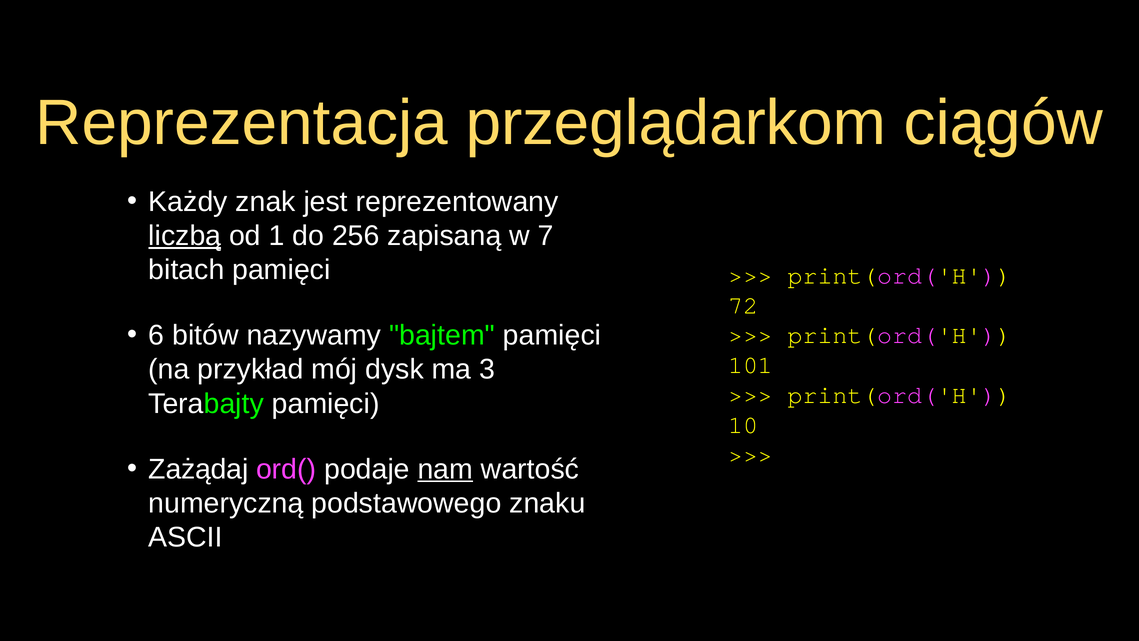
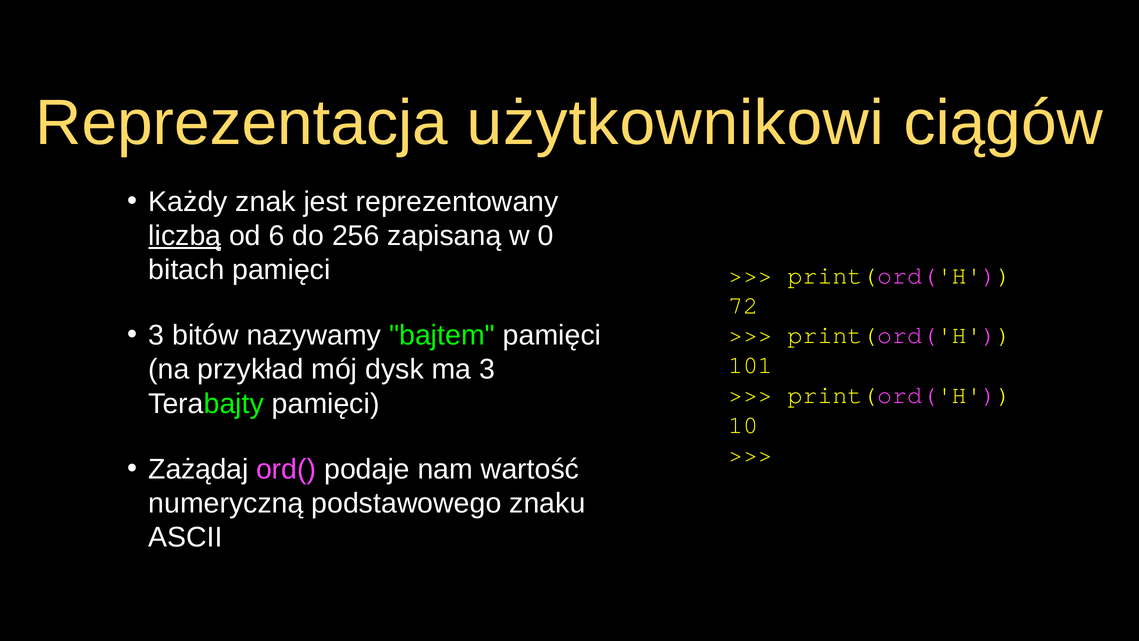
przeglądarkom: przeglądarkom -> użytkownikowi
1: 1 -> 6
7: 7 -> 0
6 at (156, 335): 6 -> 3
nam underline: present -> none
